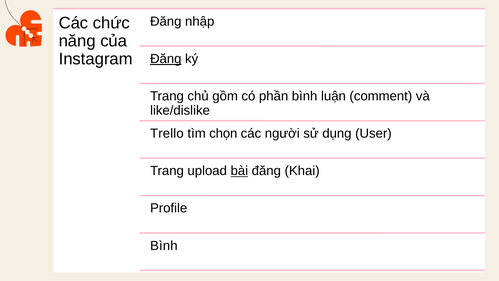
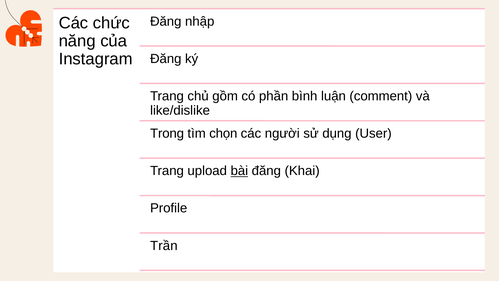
Đăng at (166, 59) underline: present -> none
Trello: Trello -> Trong
Bình at (164, 245): Bình -> Trần
